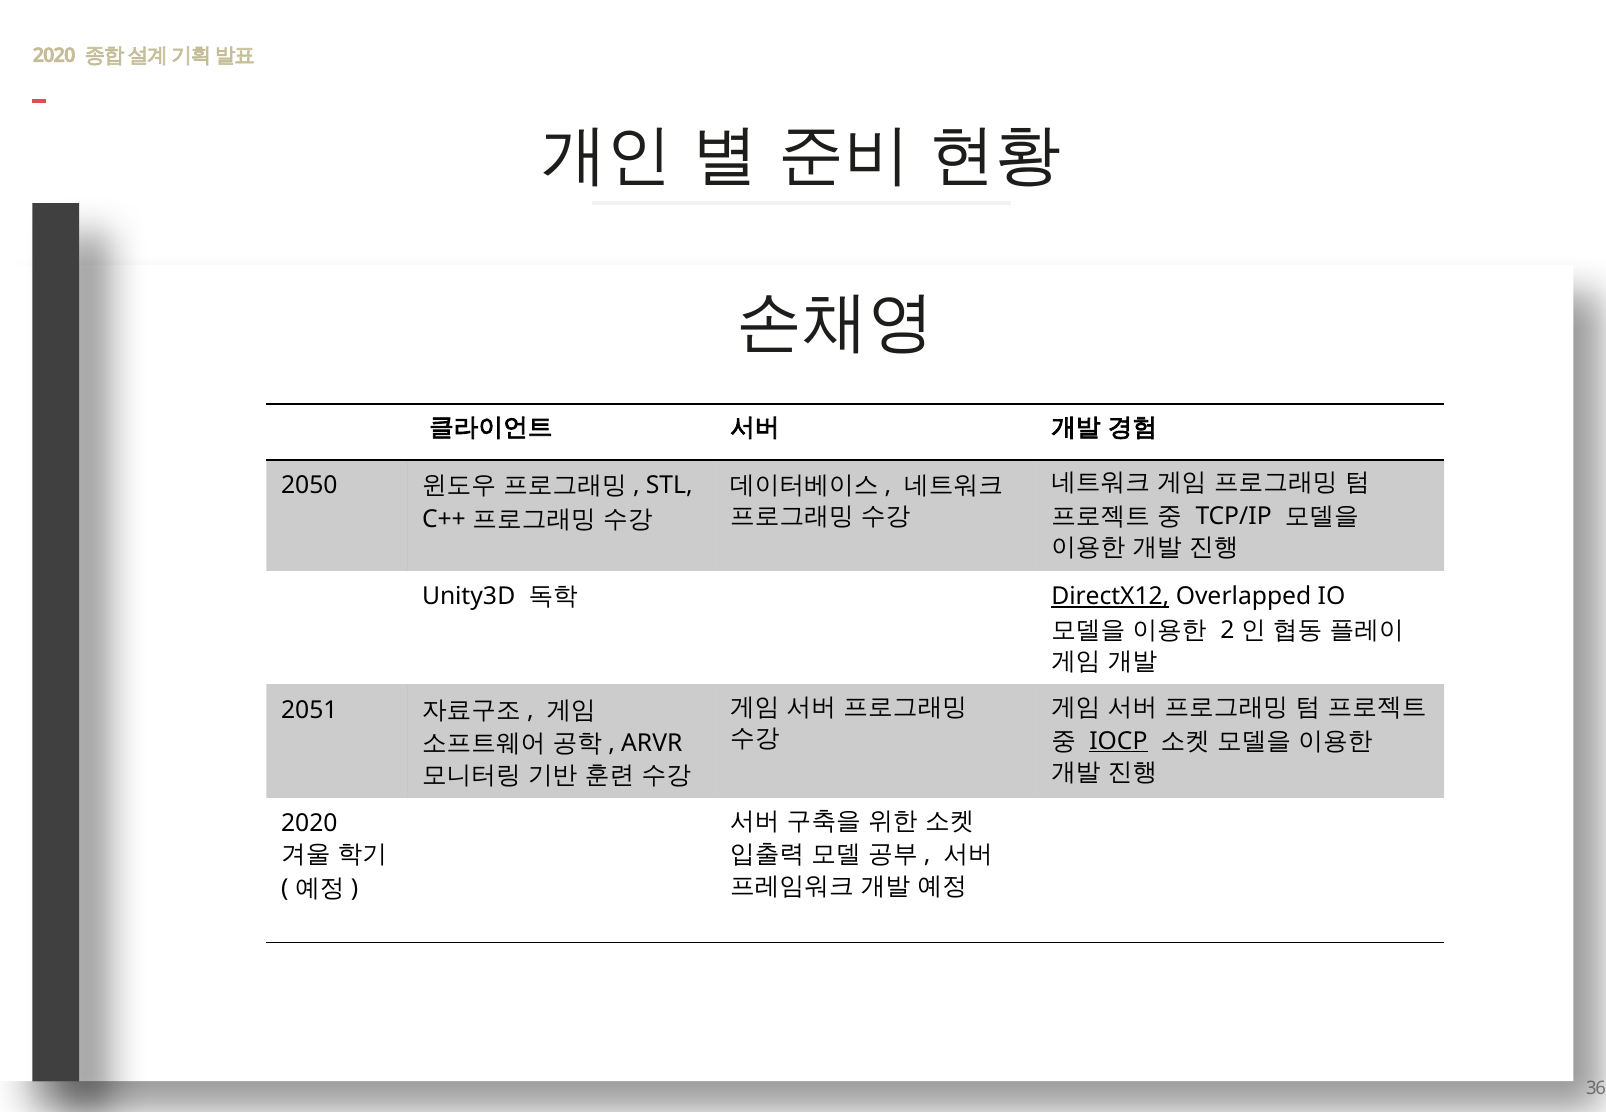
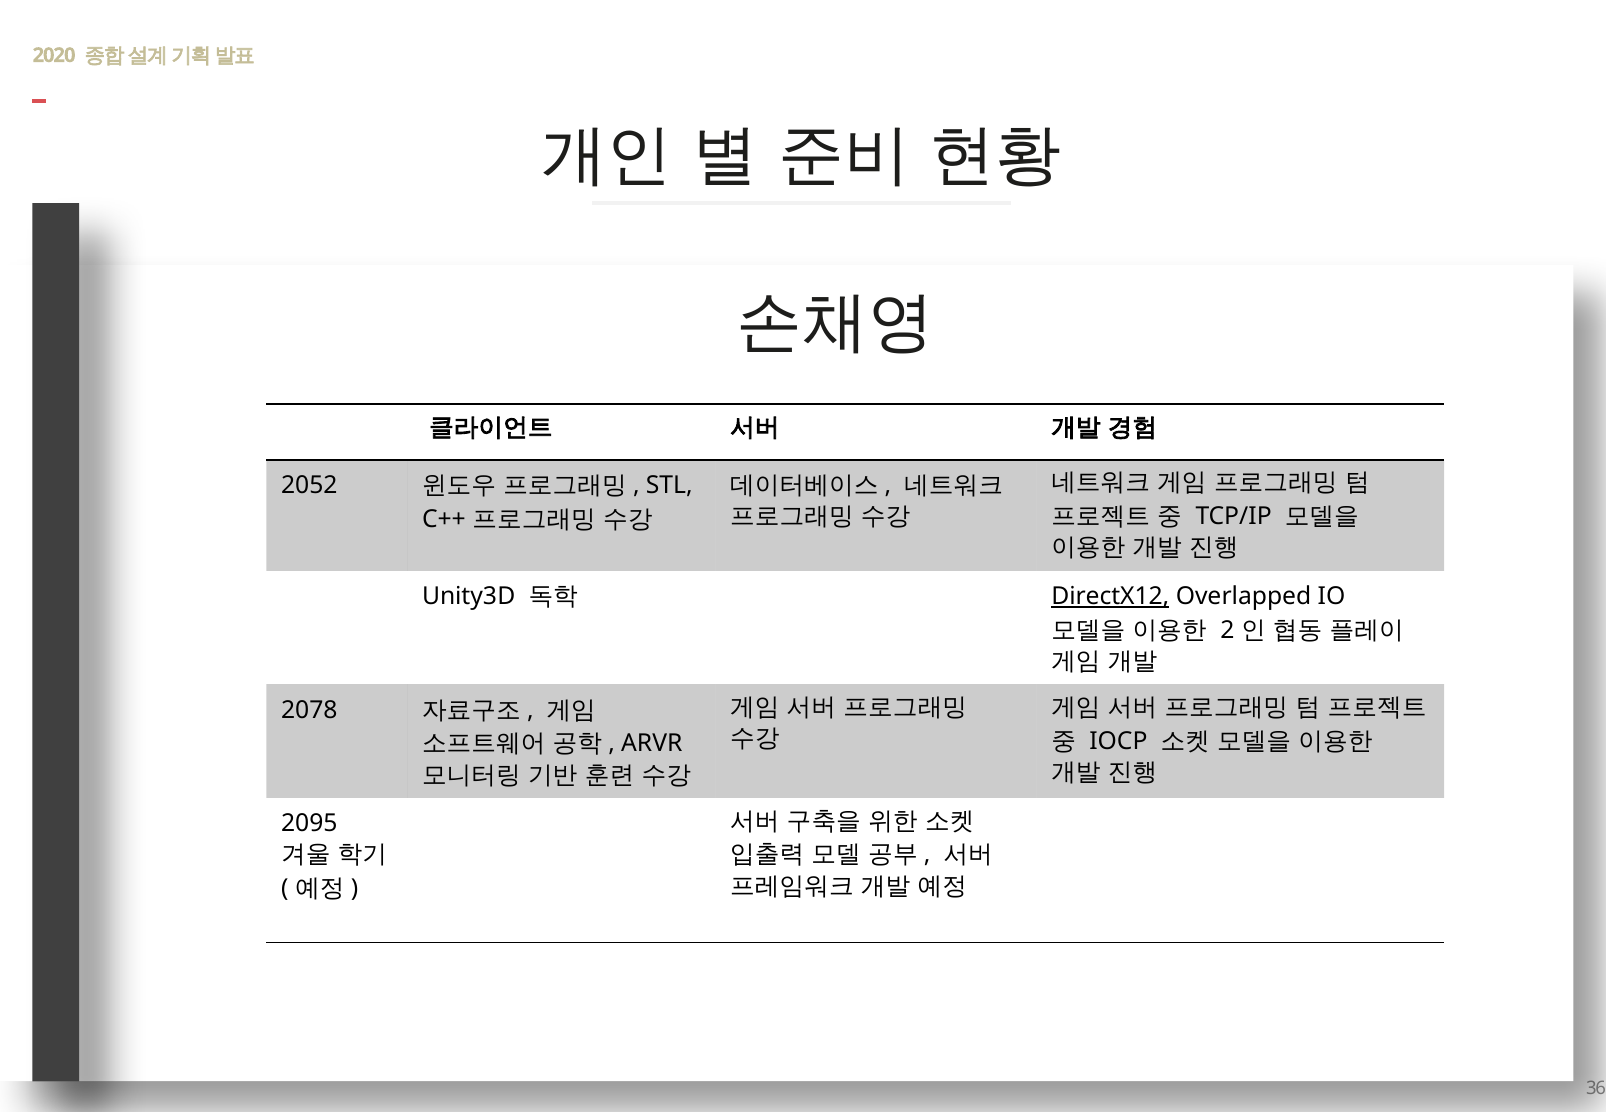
2050: 2050 -> 2052
2051: 2051 -> 2078
IOCP underline: present -> none
2020 at (309, 824): 2020 -> 2095
